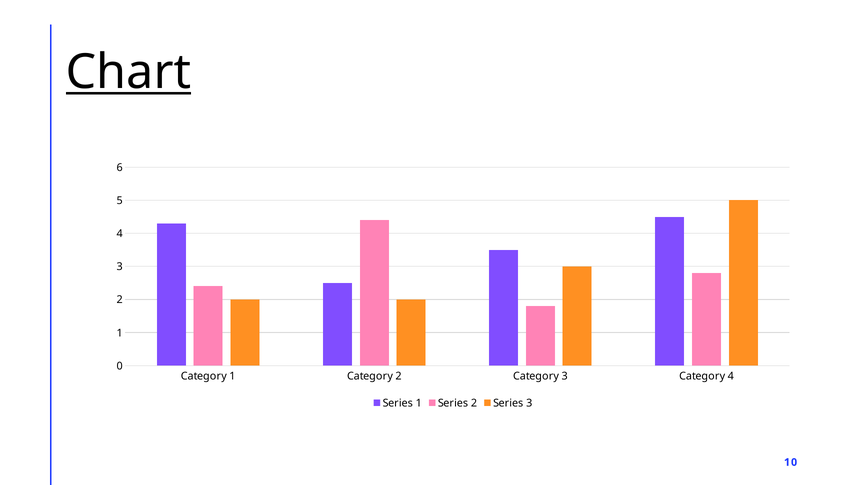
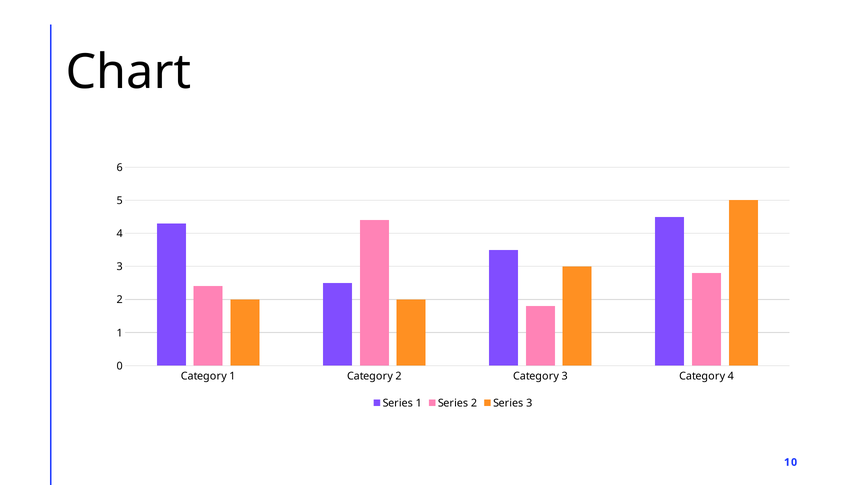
Chart underline: present -> none
